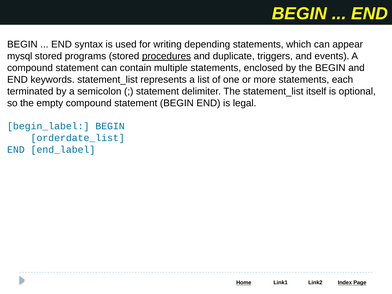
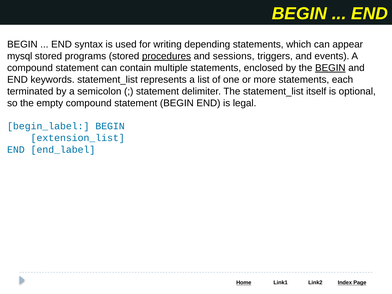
duplicate: duplicate -> sessions
BEGIN at (330, 68) underline: none -> present
orderdate_list: orderdate_list -> extension_list
